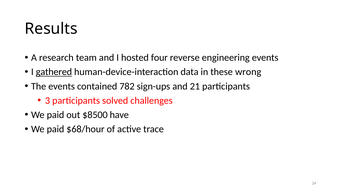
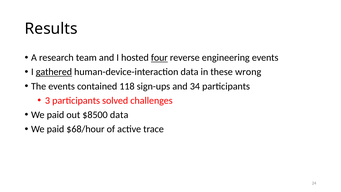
four underline: none -> present
782: 782 -> 118
21: 21 -> 34
$8500 have: have -> data
